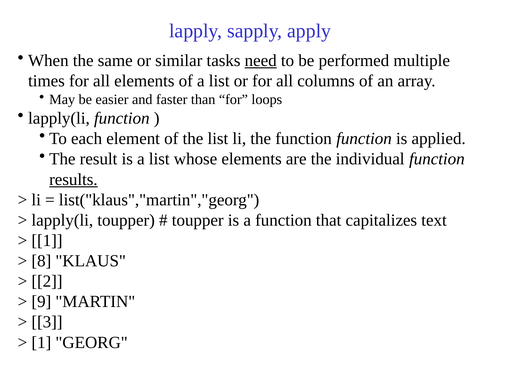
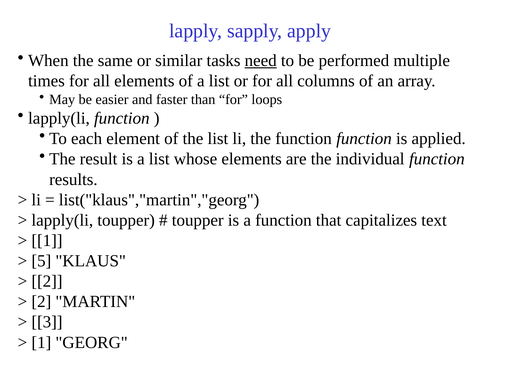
results underline: present -> none
8: 8 -> 5
9 at (41, 301): 9 -> 2
